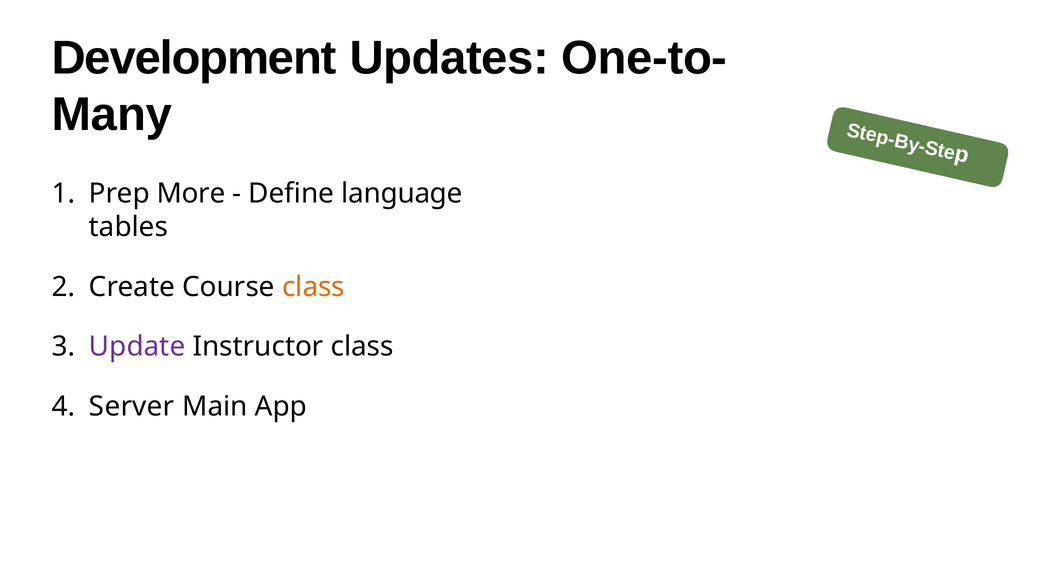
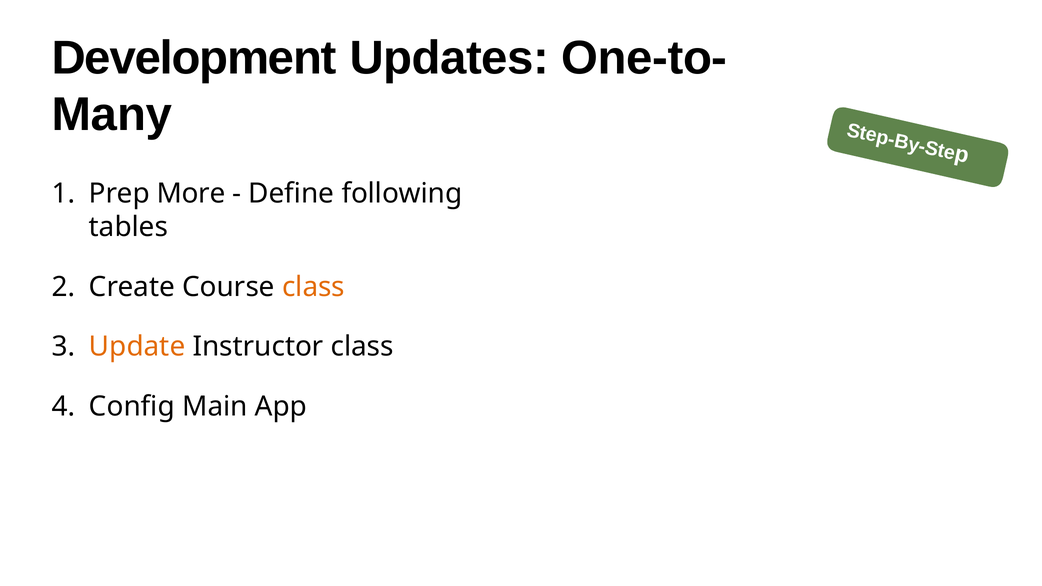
language: language -> following
Update colour: purple -> orange
Server: Server -> Config
